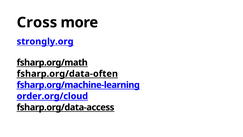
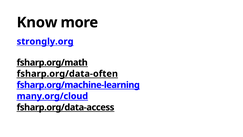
Cross: Cross -> Know
order.org/cloud: order.org/cloud -> many.org/cloud
